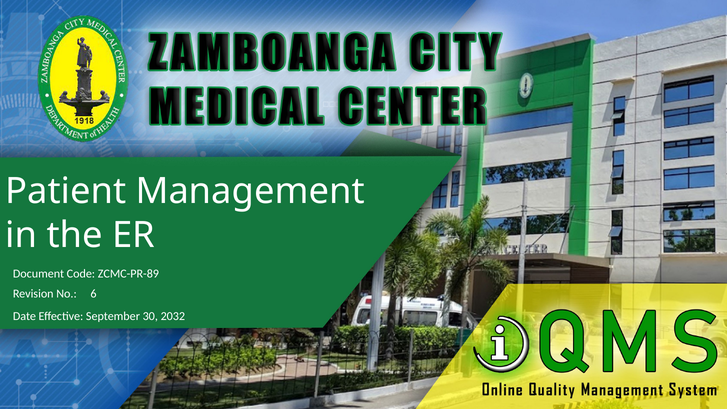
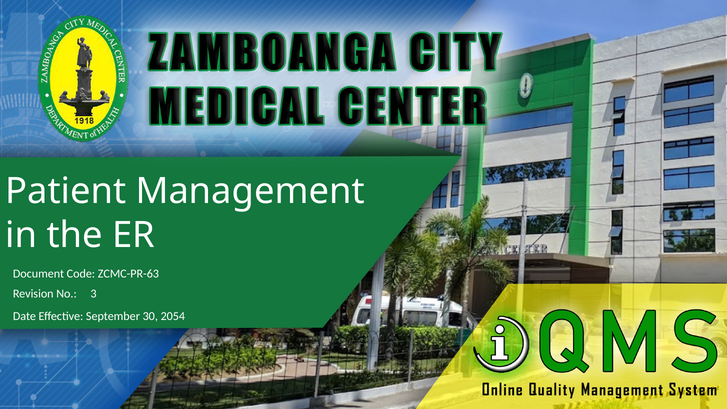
ZCMC-PR-89: ZCMC-PR-89 -> ZCMC-PR-63
6: 6 -> 3
2032: 2032 -> 2054
